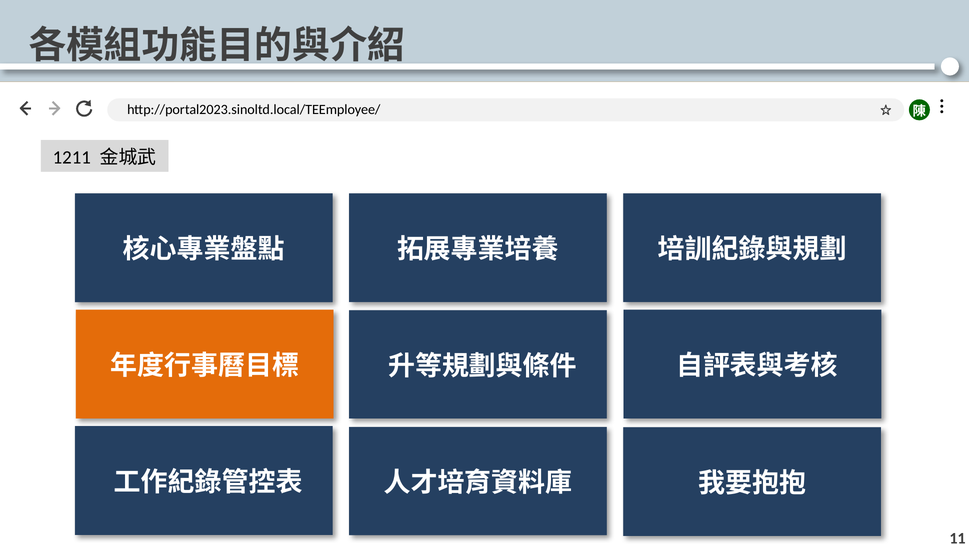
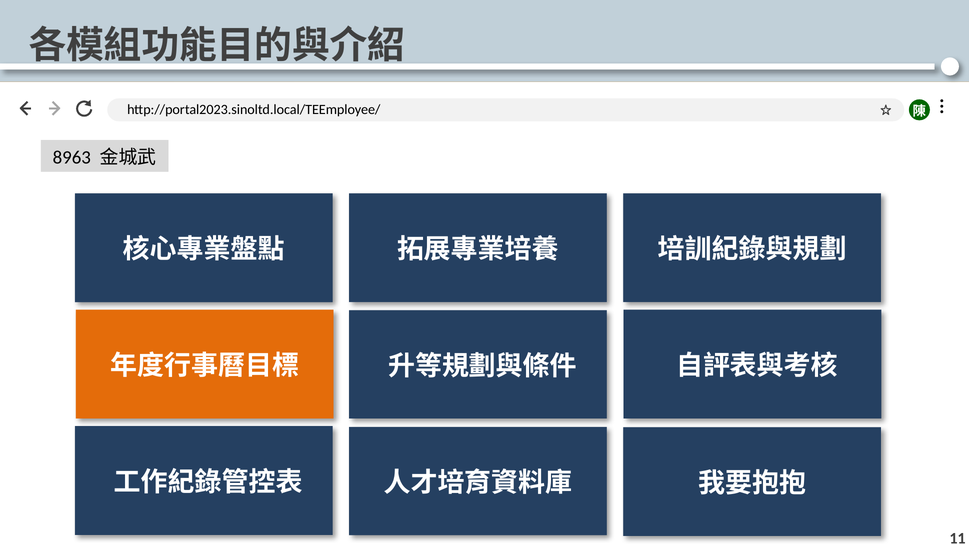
1211: 1211 -> 8963
